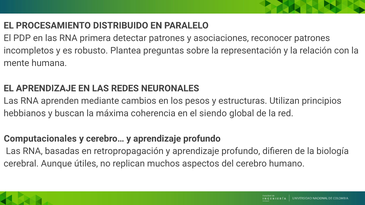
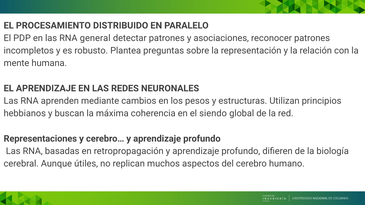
primera: primera -> general
Computacionales: Computacionales -> Representaciones
